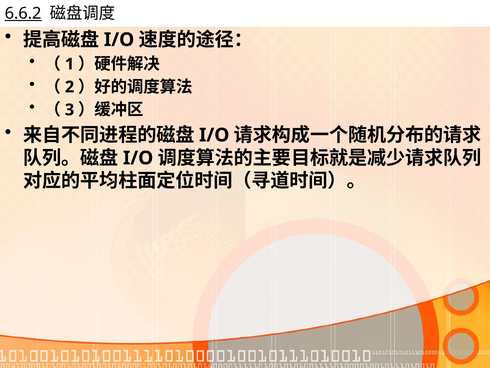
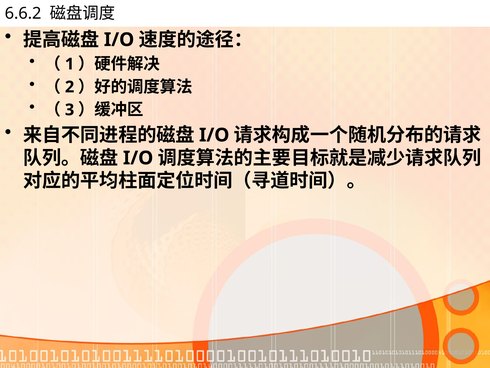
6.6.2 underline: present -> none
